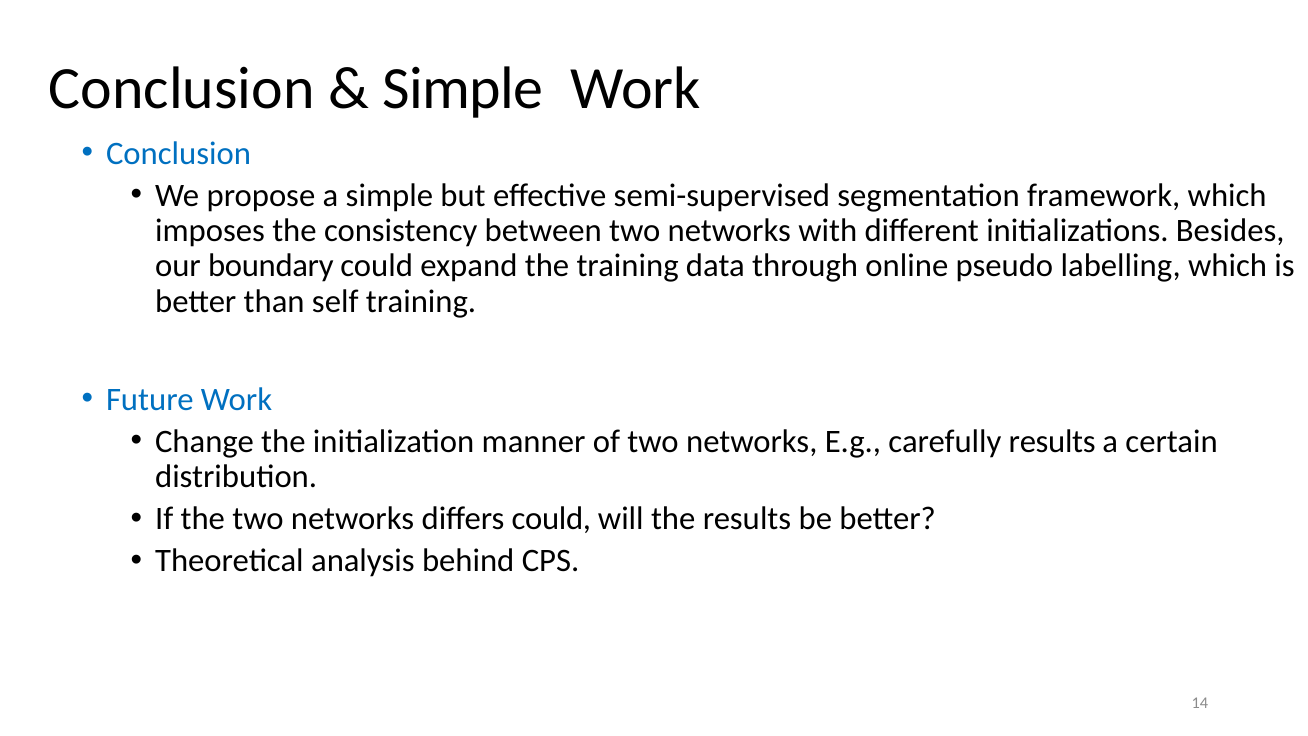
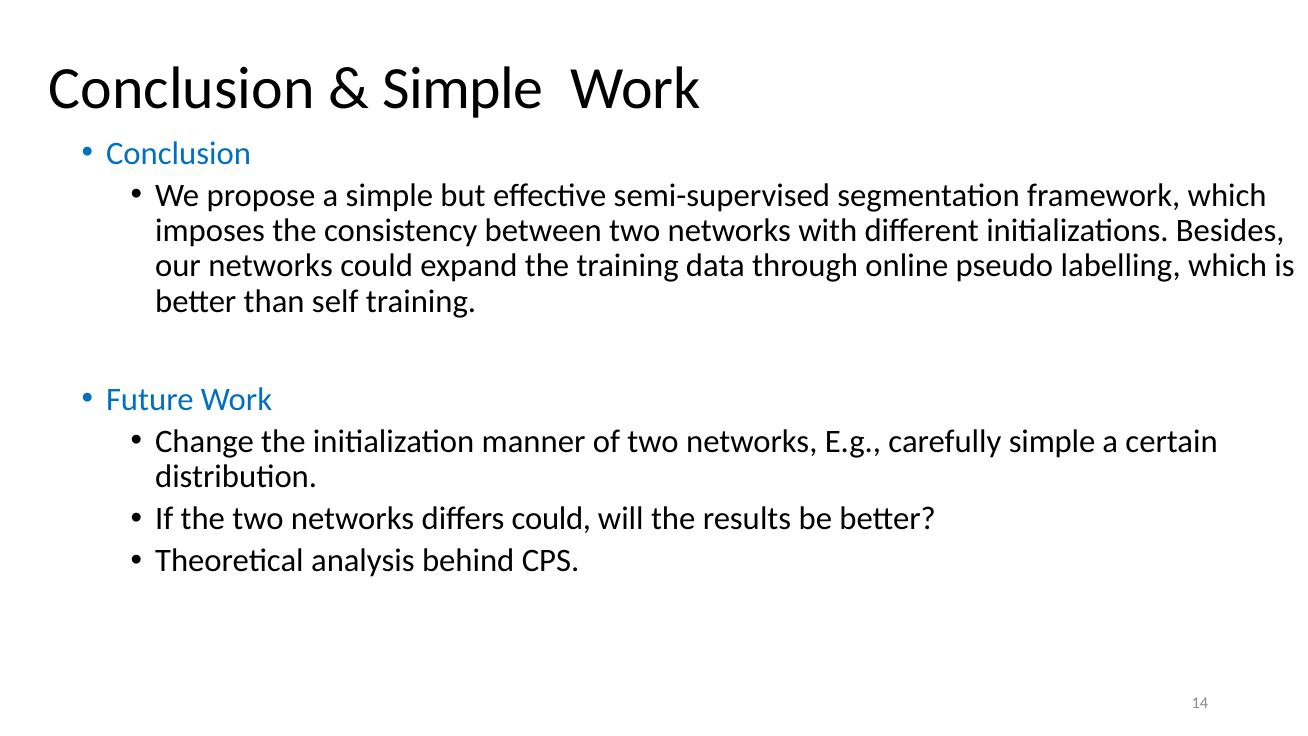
our boundary: boundary -> networks
carefully results: results -> simple
